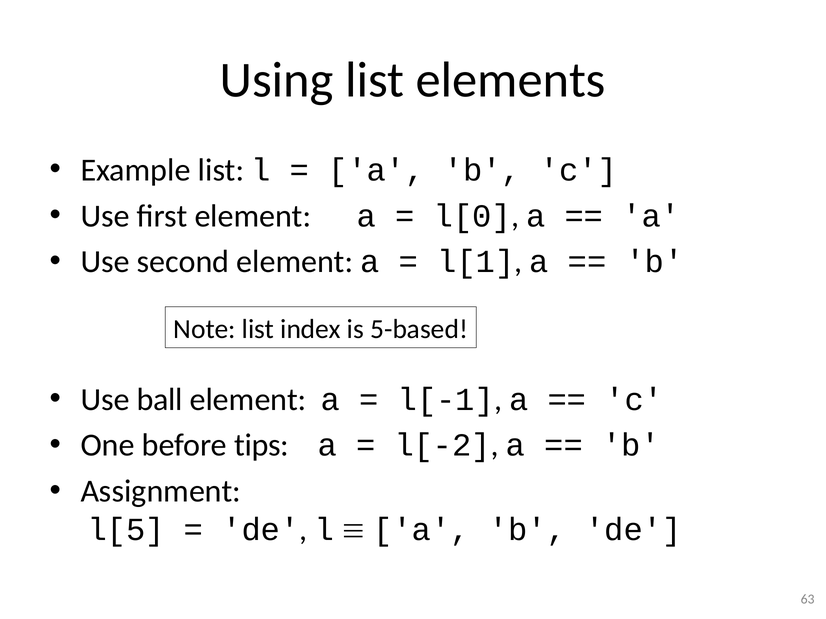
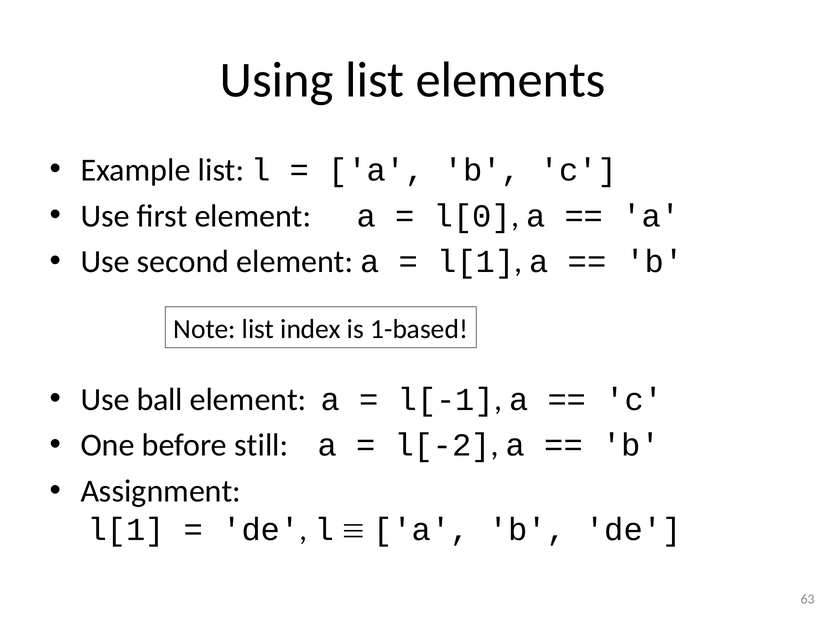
5-based: 5-based -> 1-based
tips: tips -> still
l[5 at (126, 530): l[5 -> l[1
